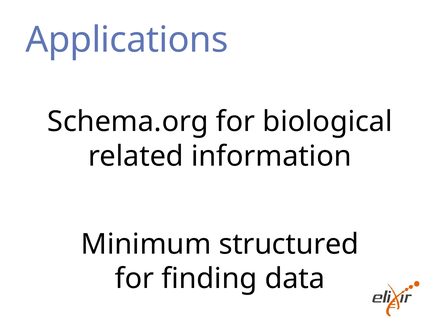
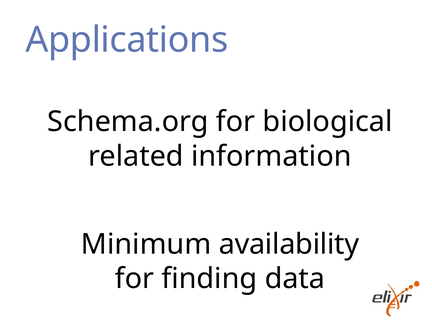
structured: structured -> availability
